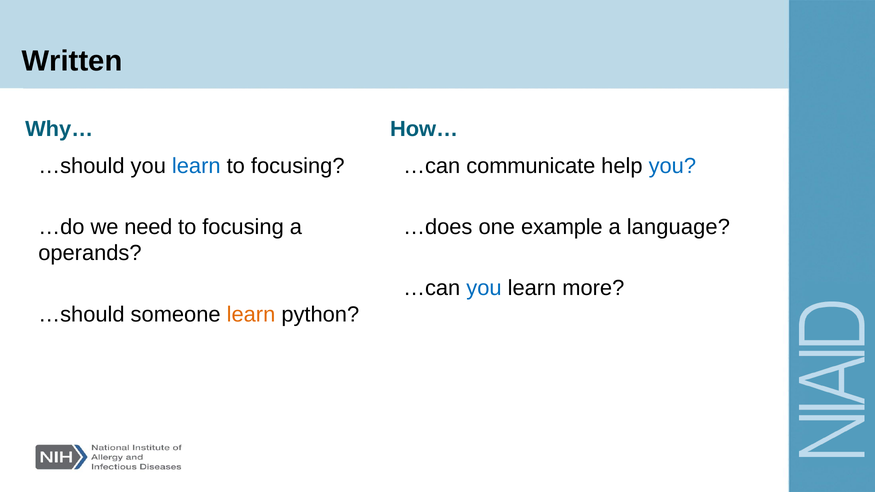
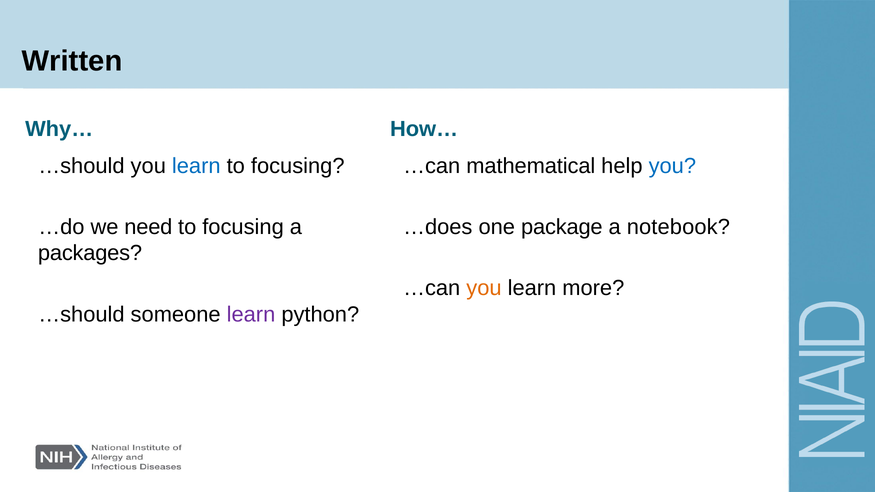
communicate: communicate -> mathematical
example: example -> package
language: language -> notebook
operands: operands -> packages
you at (484, 288) colour: blue -> orange
learn at (251, 315) colour: orange -> purple
